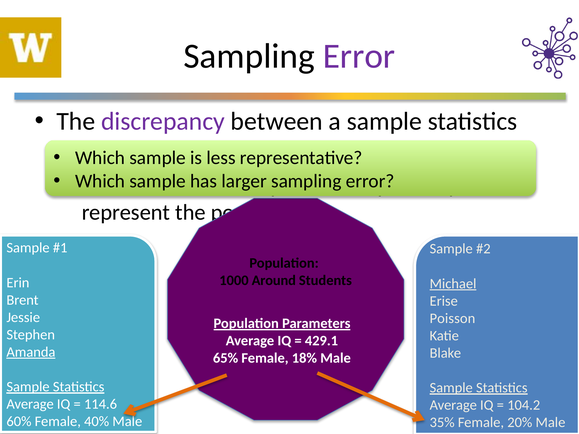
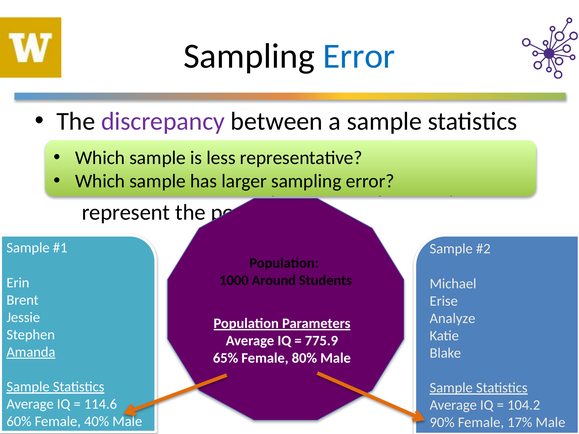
Error at (359, 56) colour: purple -> blue
Michael underline: present -> none
Poisson: Poisson -> Analyze
429.1: 429.1 -> 775.9
18%: 18% -> 80%
35%: 35% -> 90%
20%: 20% -> 17%
